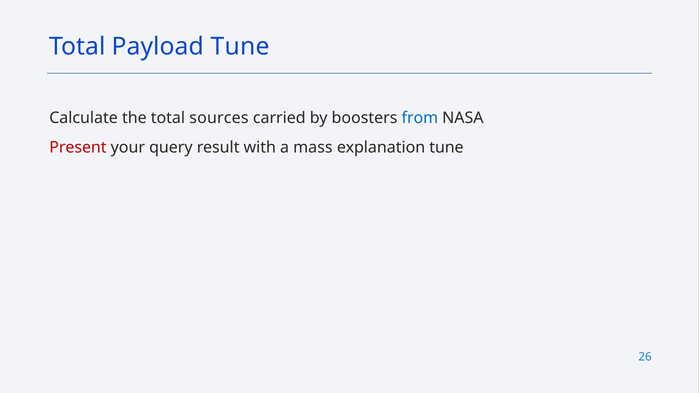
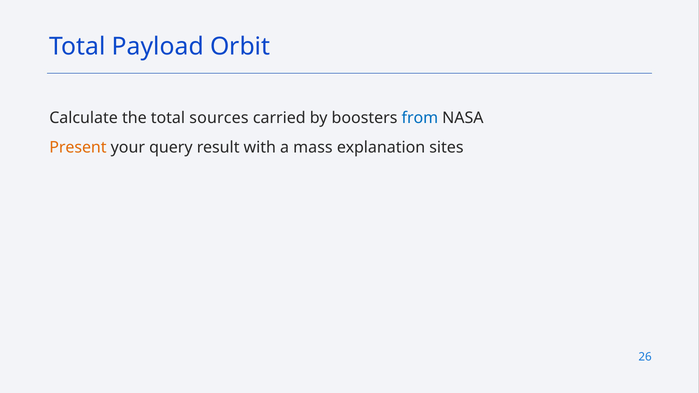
Payload Tune: Tune -> Orbit
Present colour: red -> orange
explanation tune: tune -> sites
